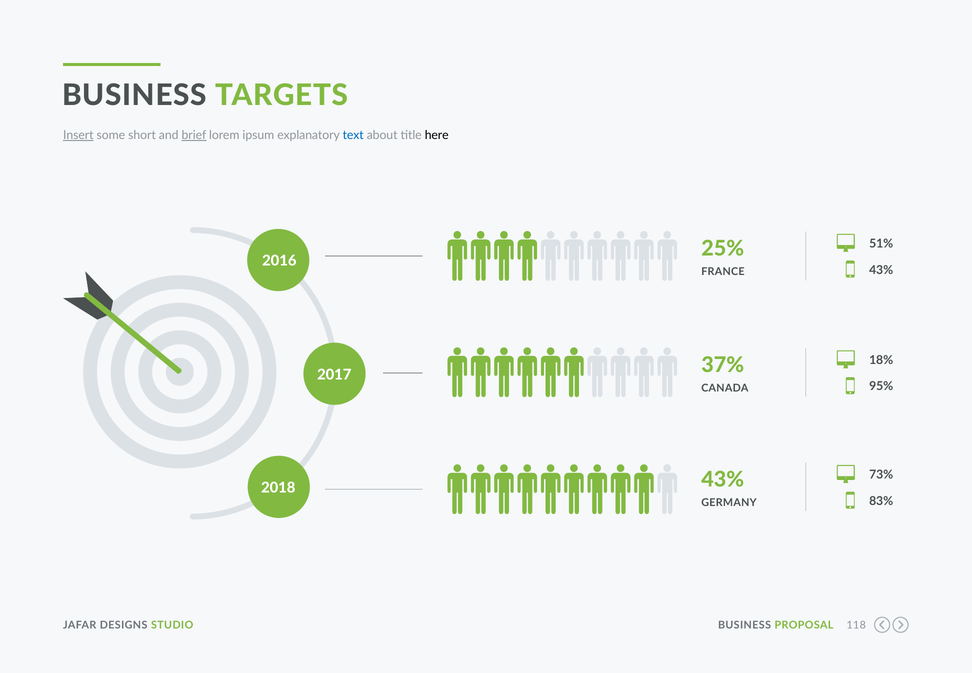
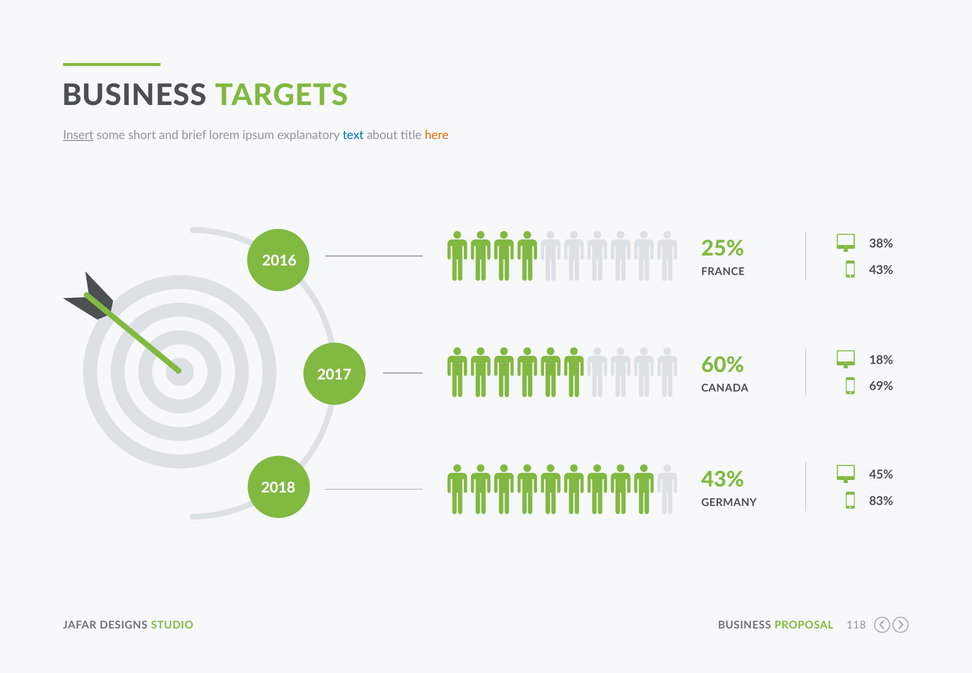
brief underline: present -> none
here colour: black -> orange
51%: 51% -> 38%
37%: 37% -> 60%
95%: 95% -> 69%
73%: 73% -> 45%
